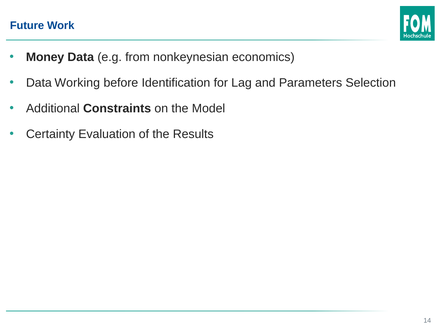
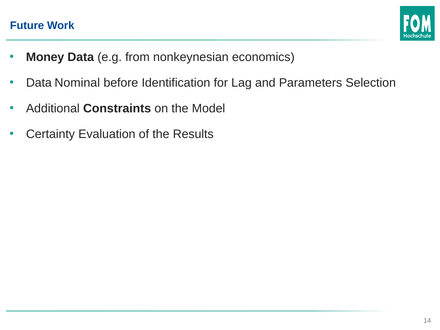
Working: Working -> Nominal
